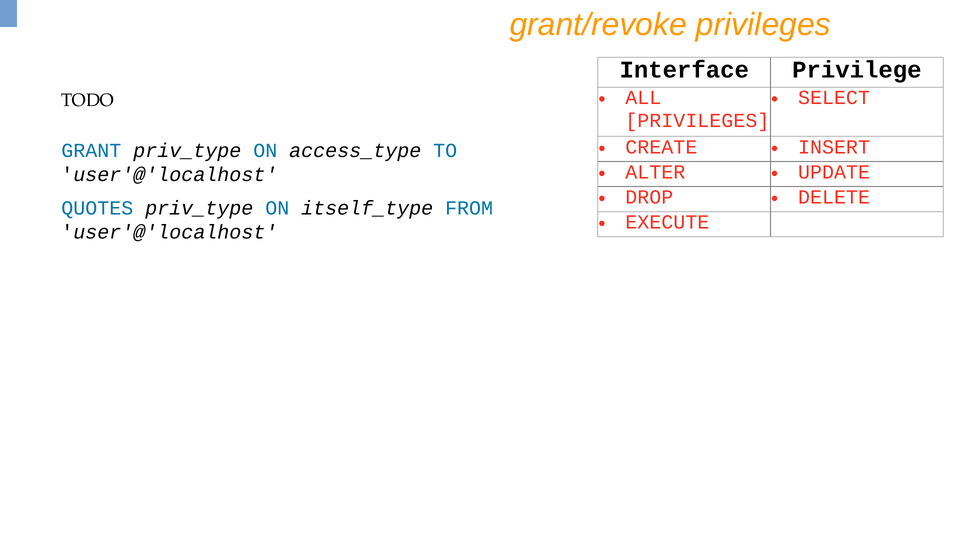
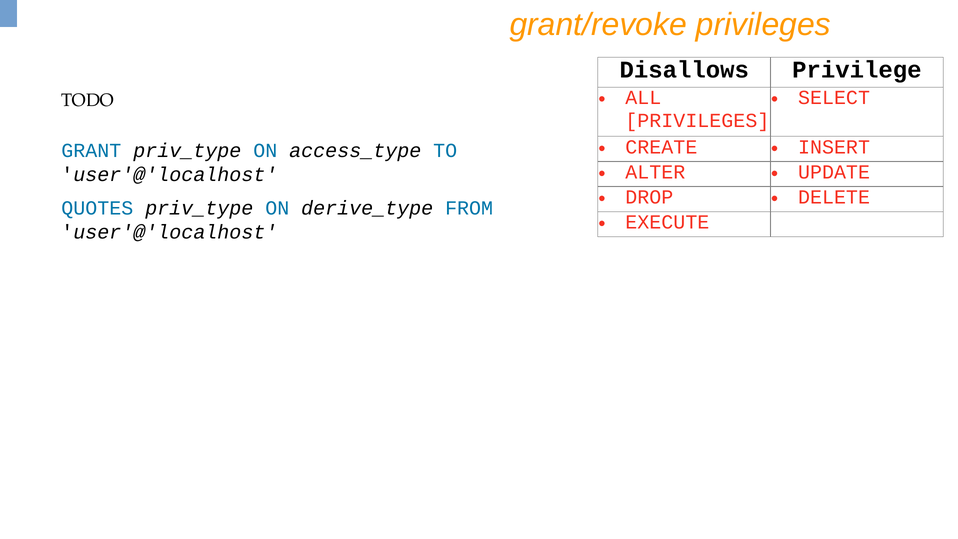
Interface: Interface -> Disallows
itself_type: itself_type -> derive_type
